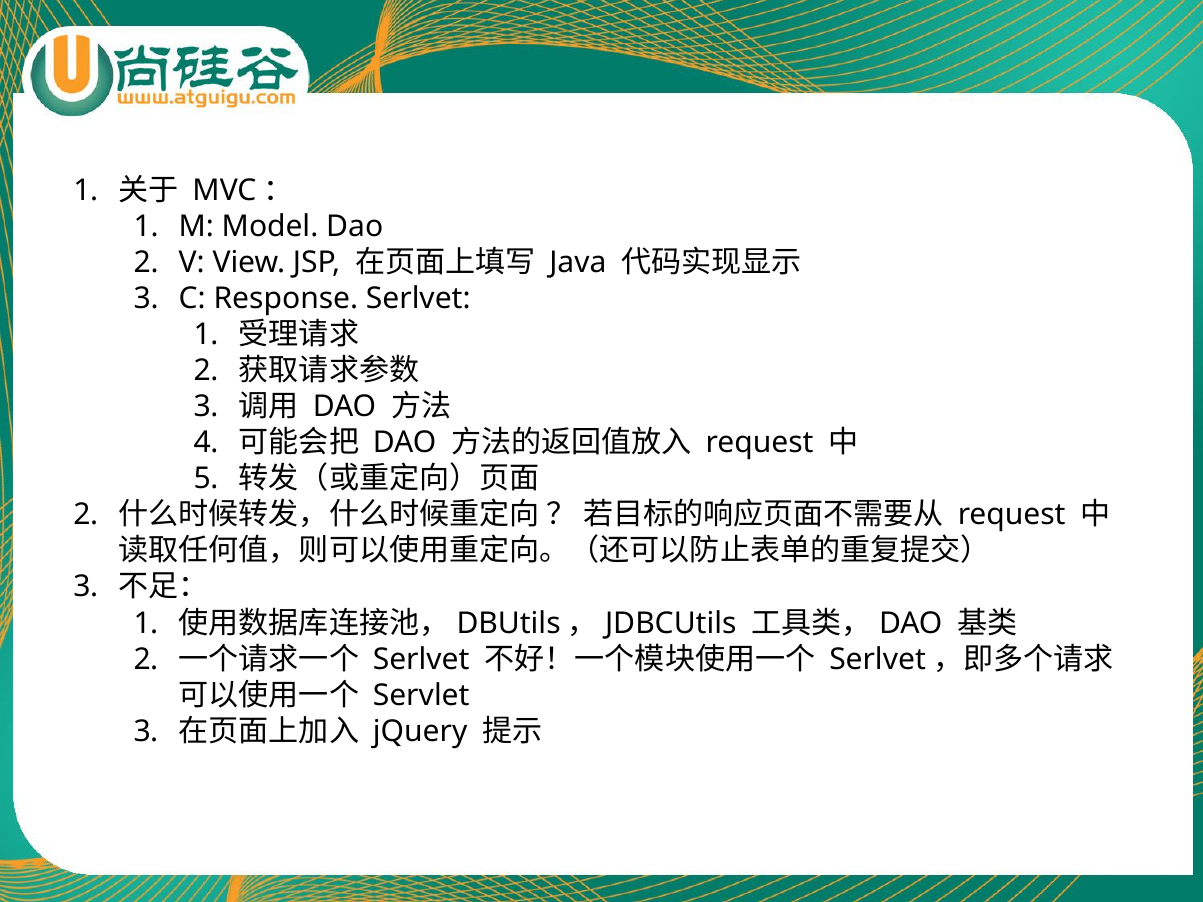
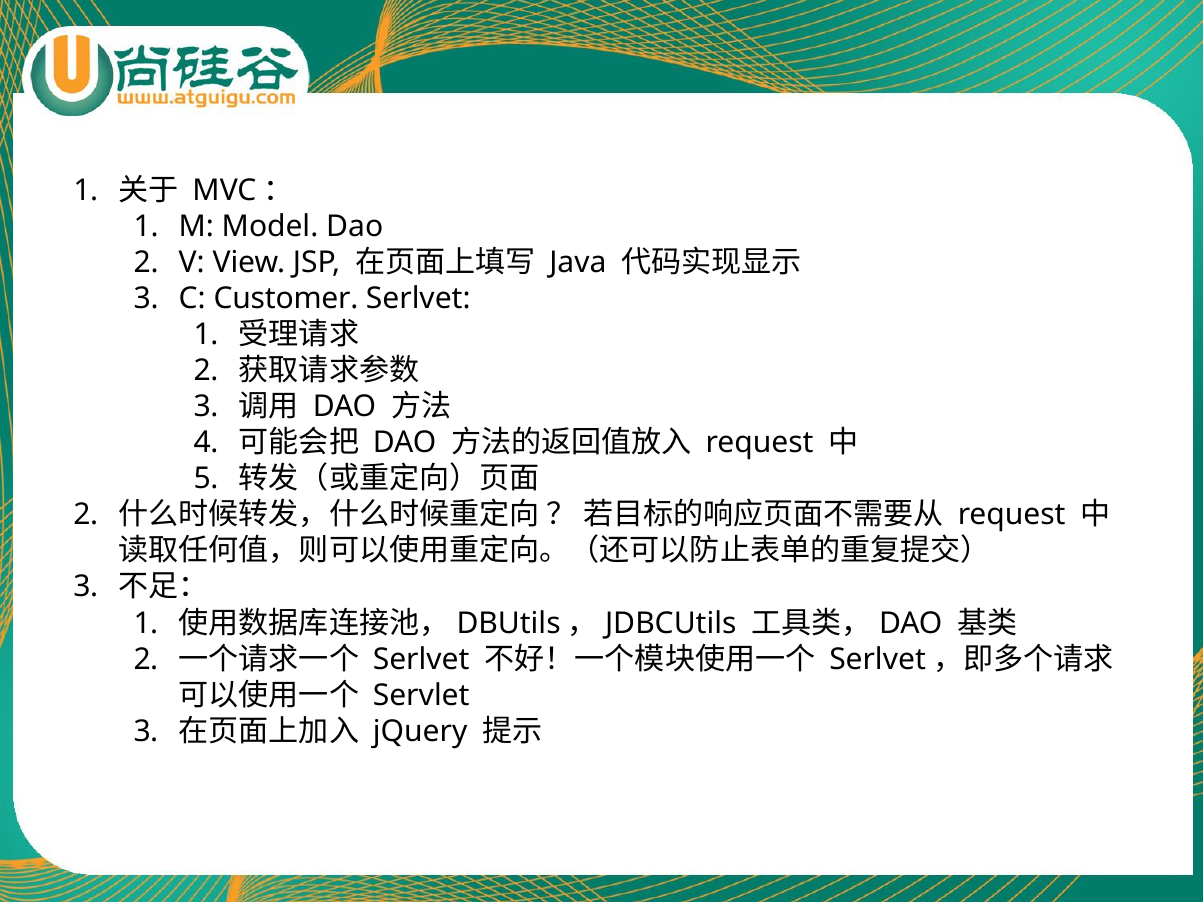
Response: Response -> Customer
